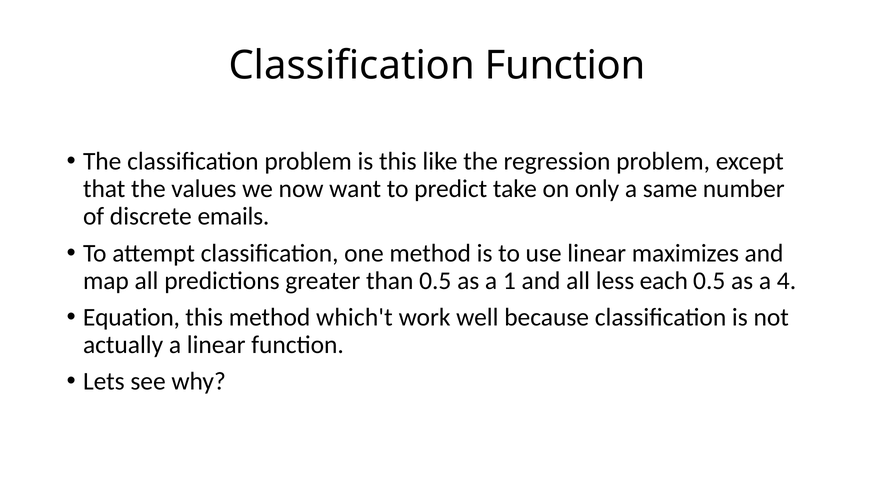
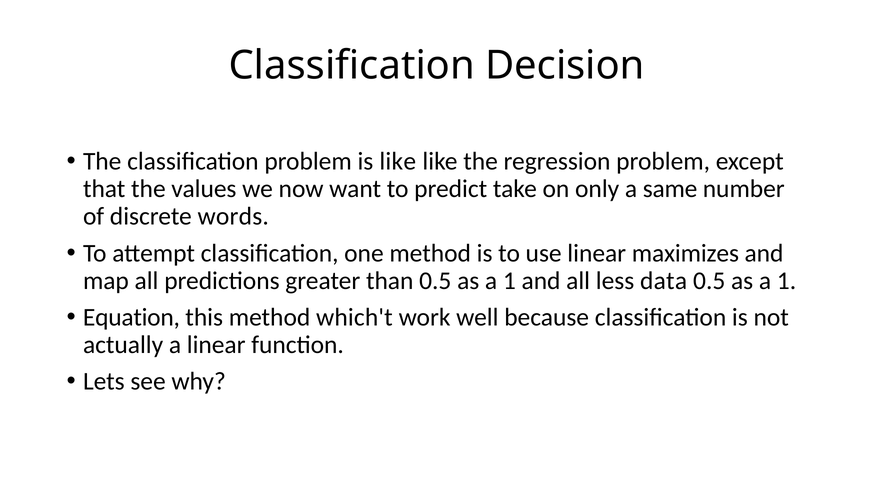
Classification Function: Function -> Decision
is this: this -> like
emails: emails -> words
each: each -> data
4 at (787, 280): 4 -> 1
